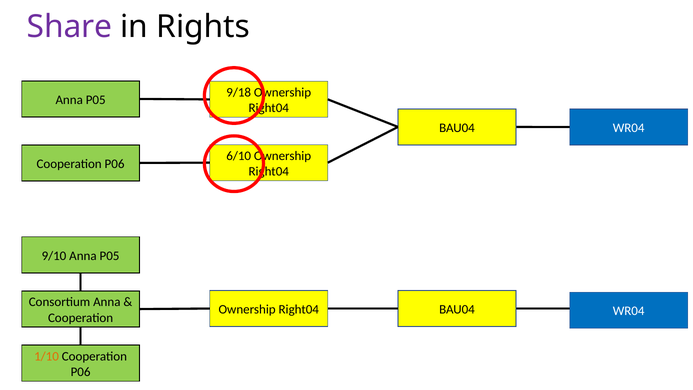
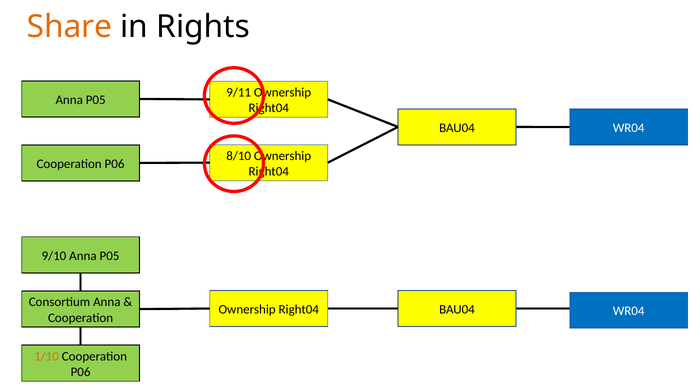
Share colour: purple -> orange
9/18: 9/18 -> 9/11
6/10: 6/10 -> 8/10
